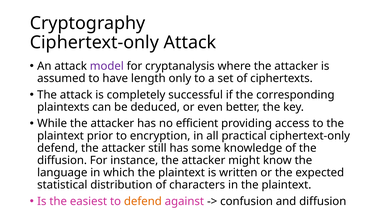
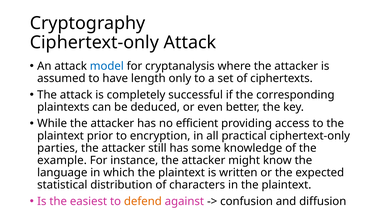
model colour: purple -> blue
defend at (58, 148): defend -> parties
diffusion at (62, 160): diffusion -> example
